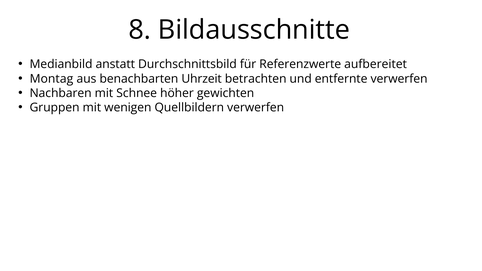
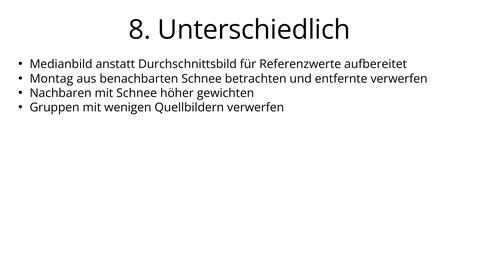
Bildausschnitte: Bildausschnitte -> Unterschiedlich
benachbarten Uhrzeit: Uhrzeit -> Schnee
